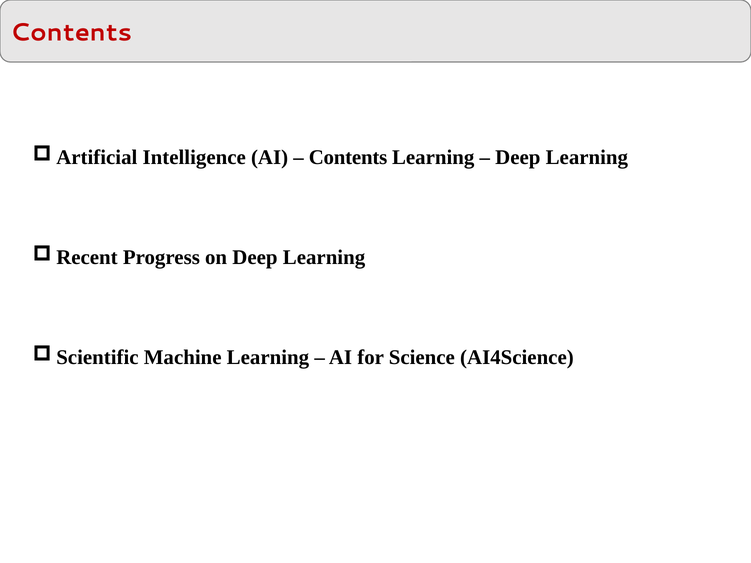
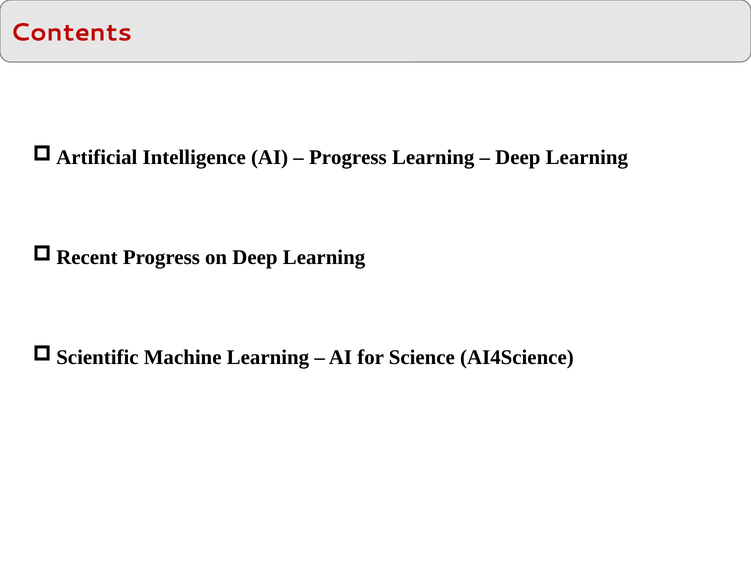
Contents at (348, 157): Contents -> Progress
